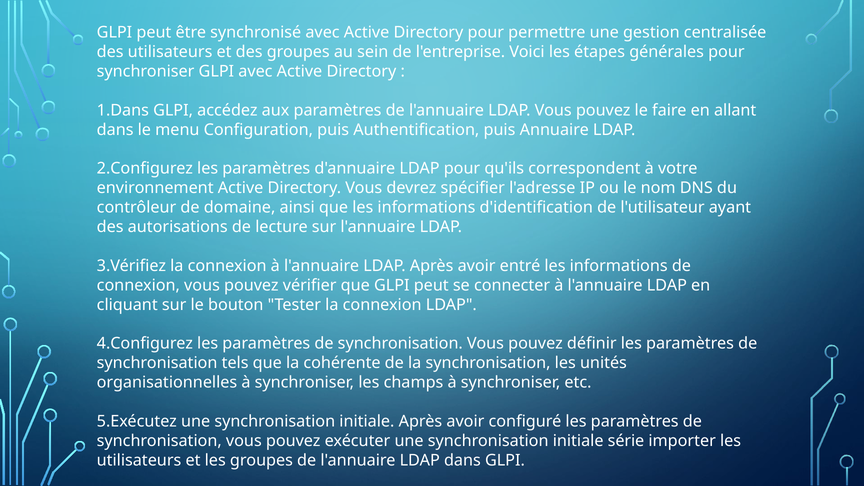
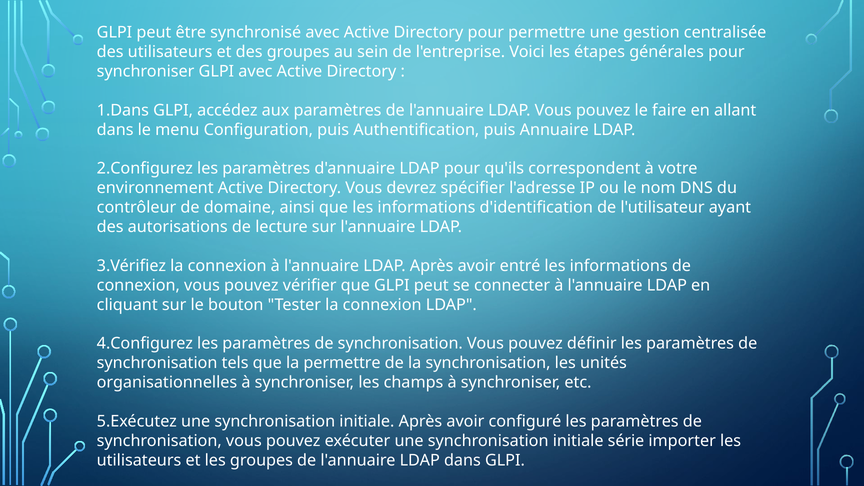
la cohérente: cohérente -> permettre
